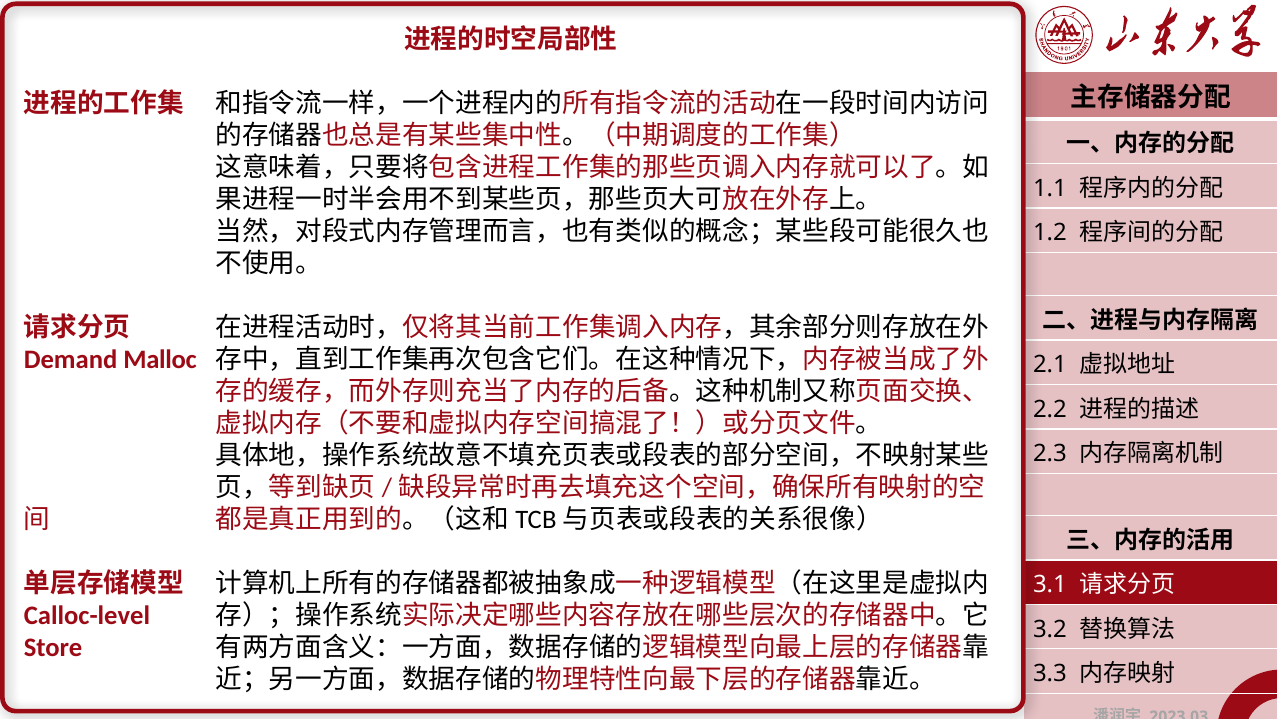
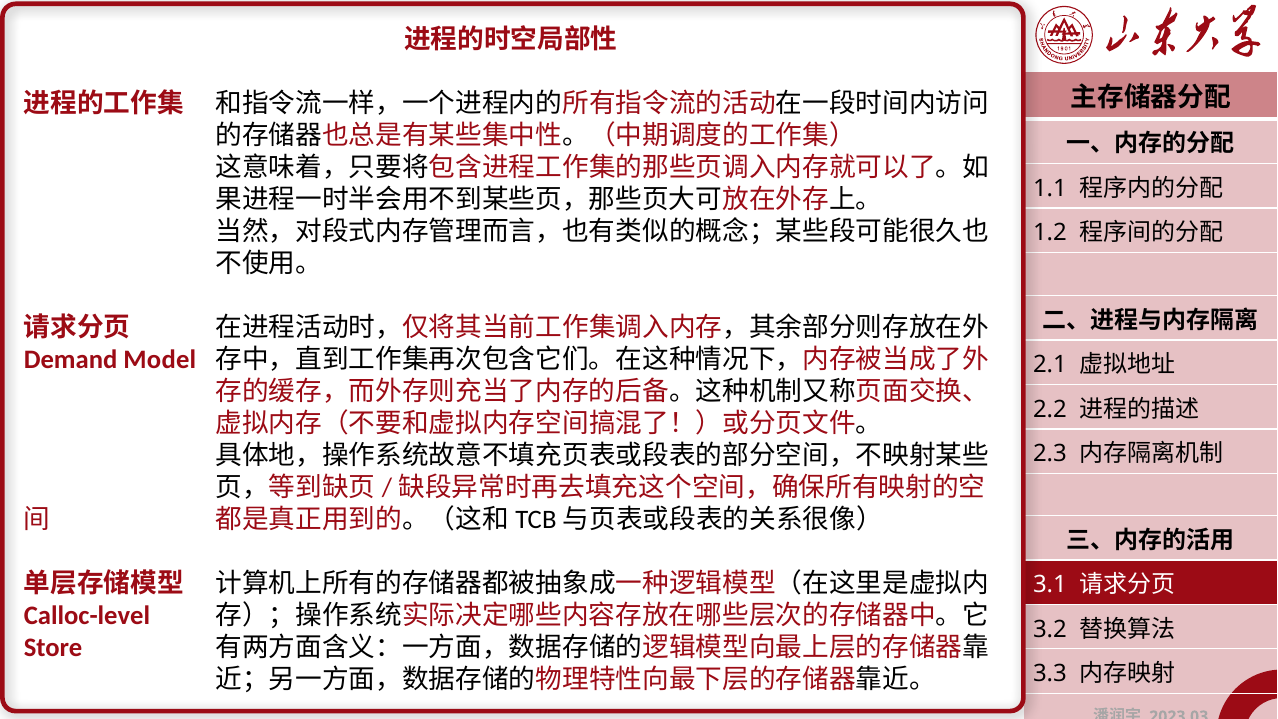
Malloc: Malloc -> Model
